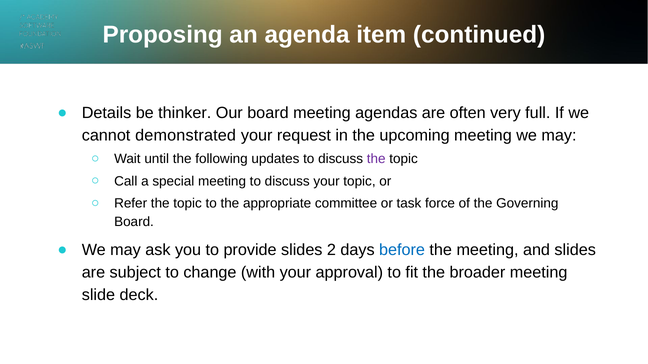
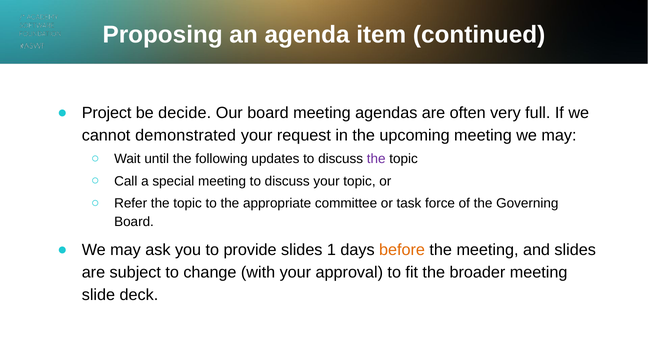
Details: Details -> Project
thinker: thinker -> decide
2: 2 -> 1
before colour: blue -> orange
